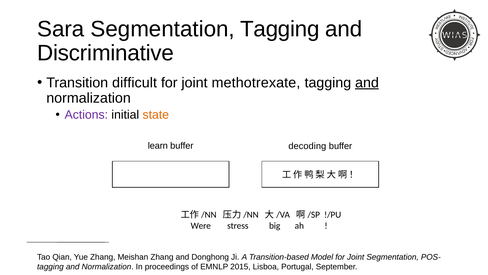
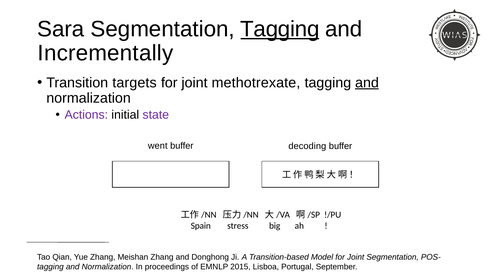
Tagging at (280, 29) underline: none -> present
Discriminative: Discriminative -> Incrementally
difficult: difficult -> targets
state colour: orange -> purple
learn: learn -> went
Were: Were -> Spain
